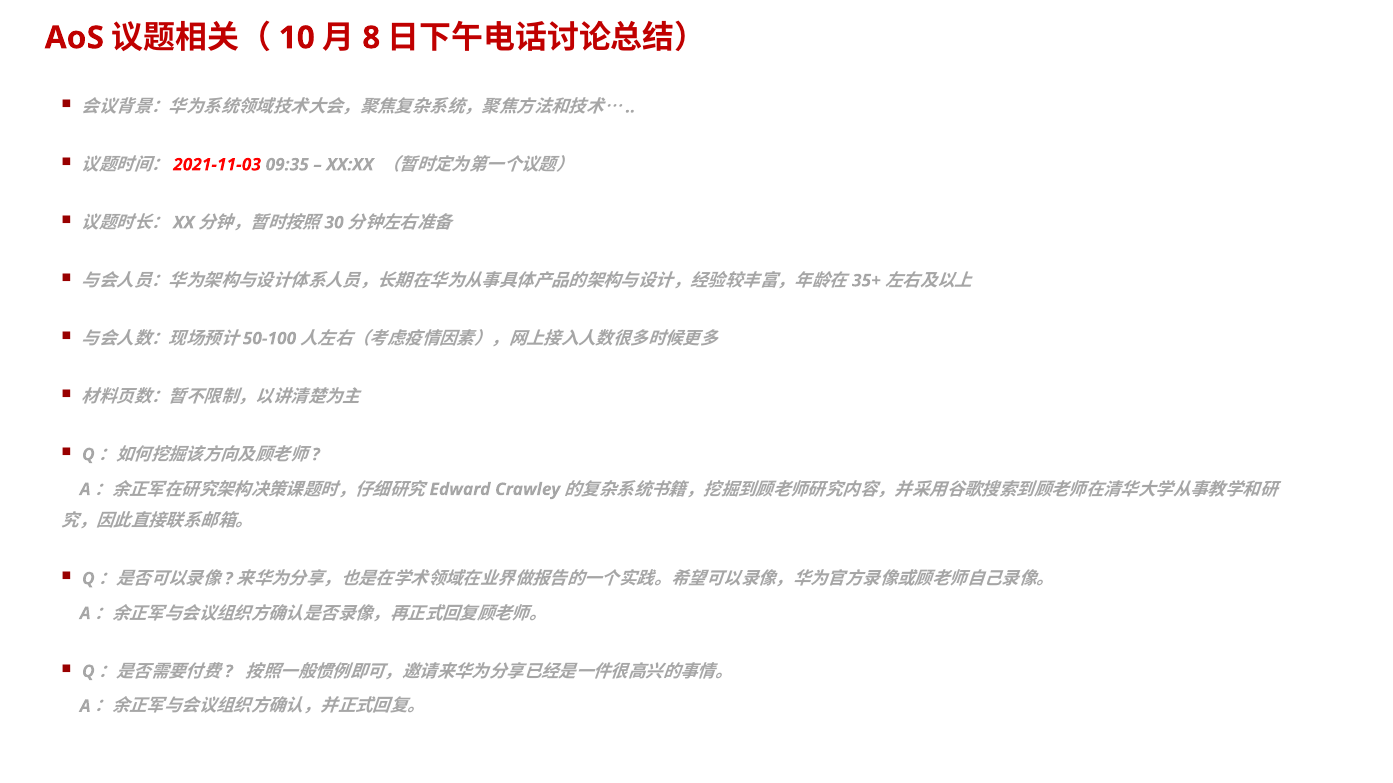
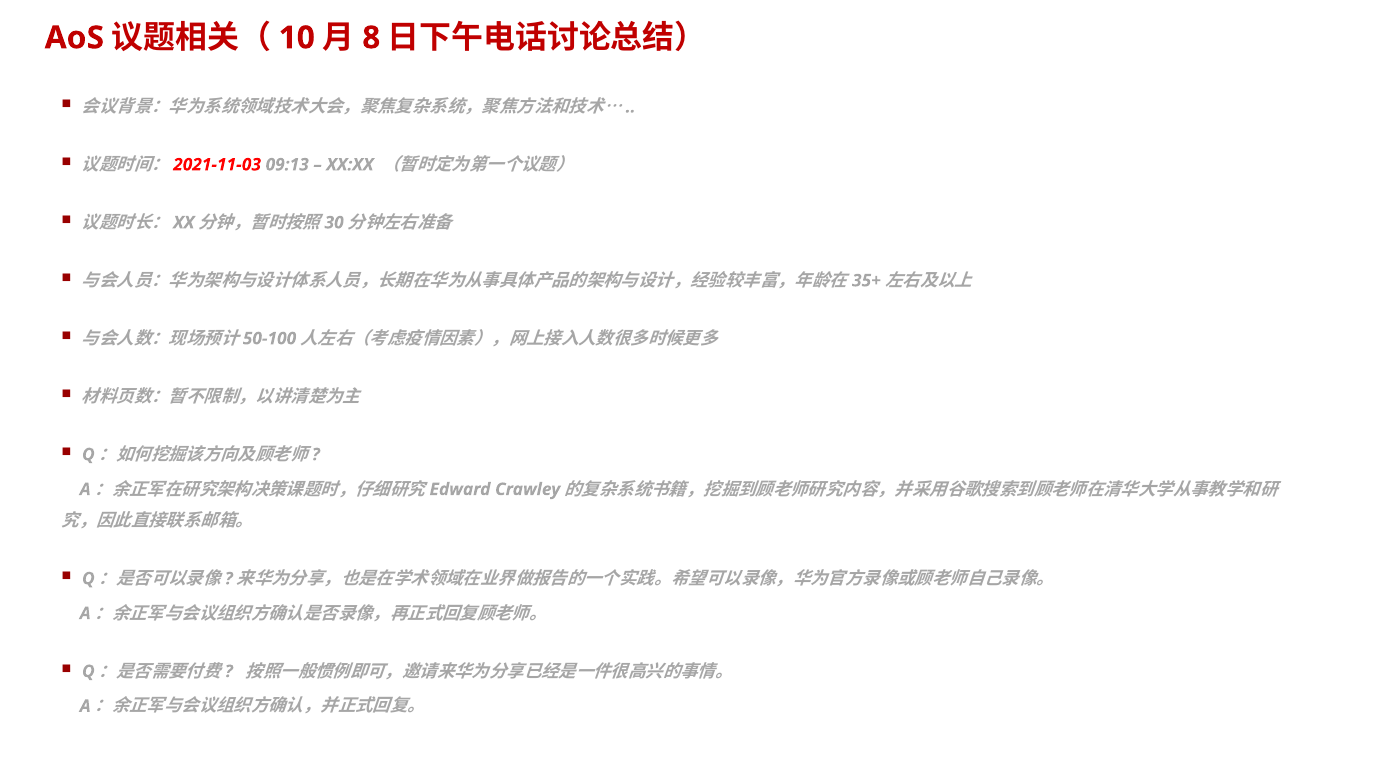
09:35: 09:35 -> 09:13
